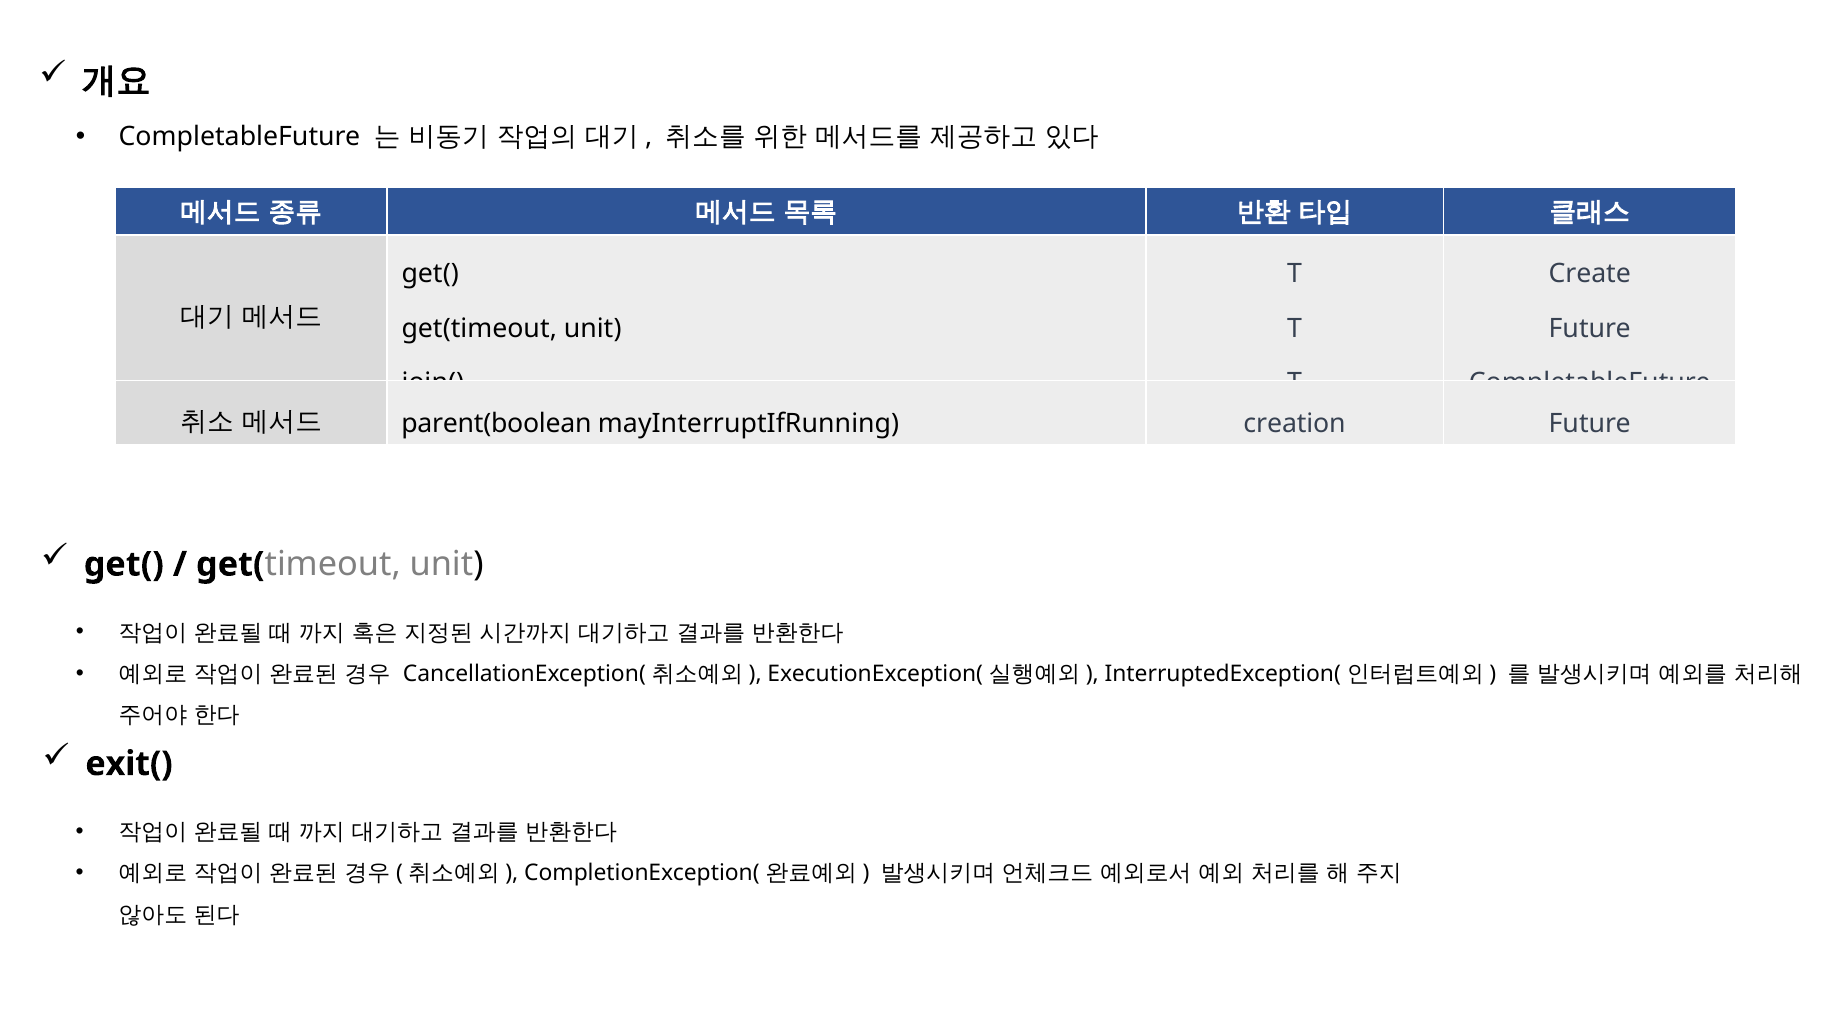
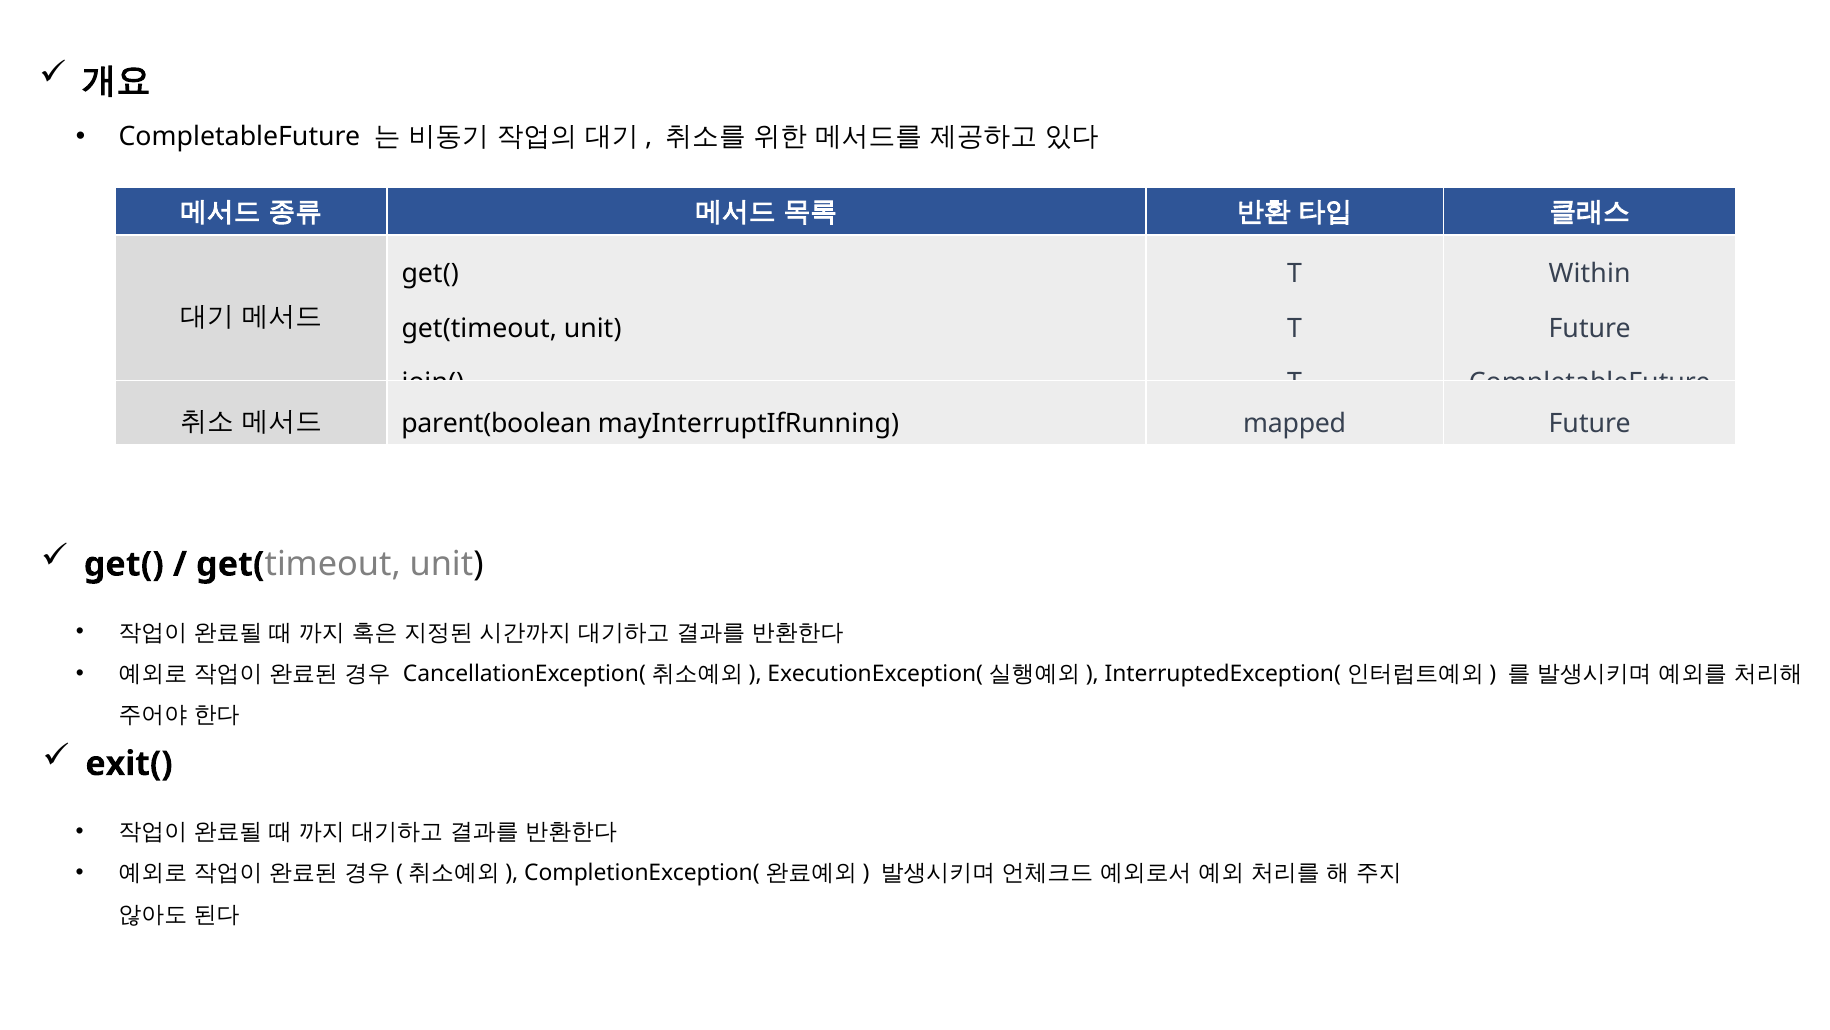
Create: Create -> Within
creation: creation -> mapped
